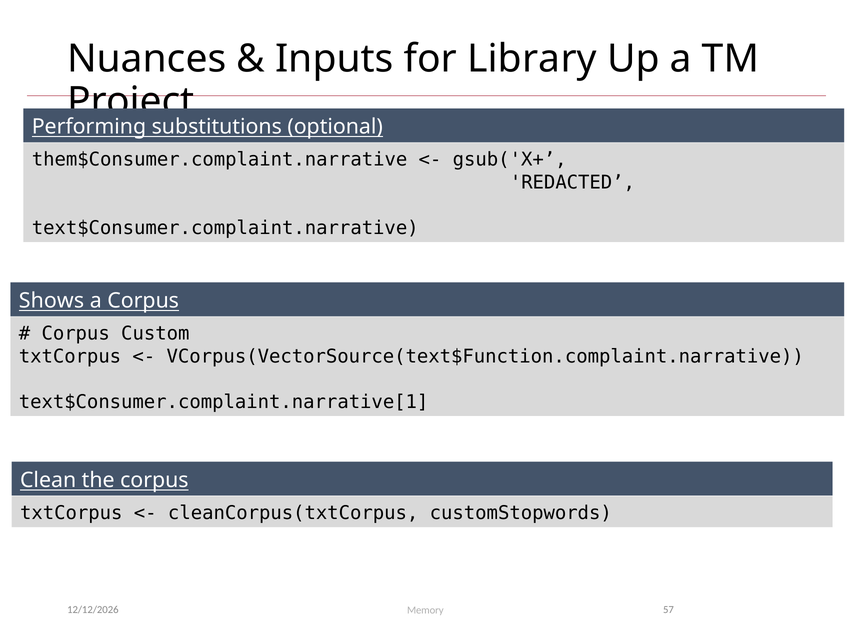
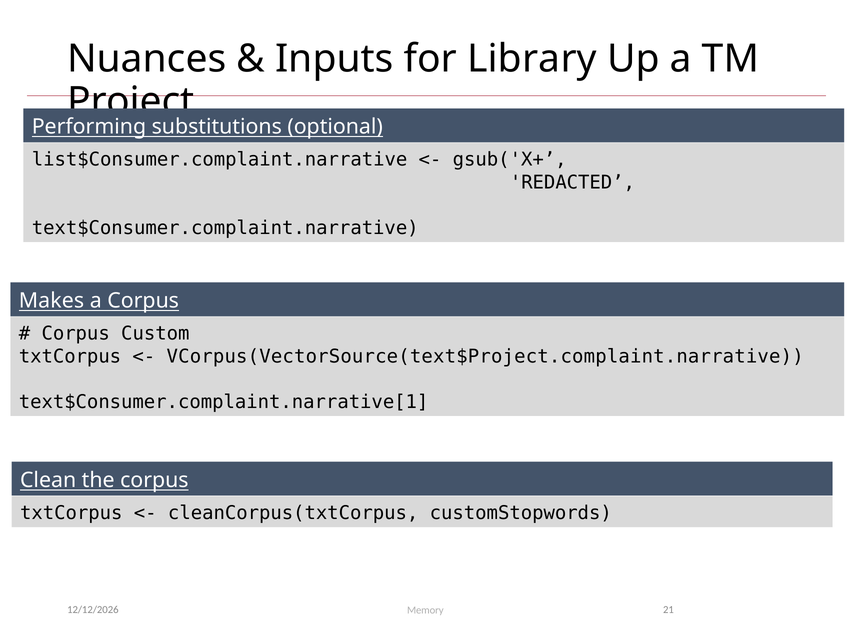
them$Consumer.complaint.narrative: them$Consumer.complaint.narrative -> list$Consumer.complaint.narrative
Shows: Shows -> Makes
VCorpus(VectorSource(text$Function.complaint.narrative: VCorpus(VectorSource(text$Function.complaint.narrative -> VCorpus(VectorSource(text$Project.complaint.narrative
57: 57 -> 21
